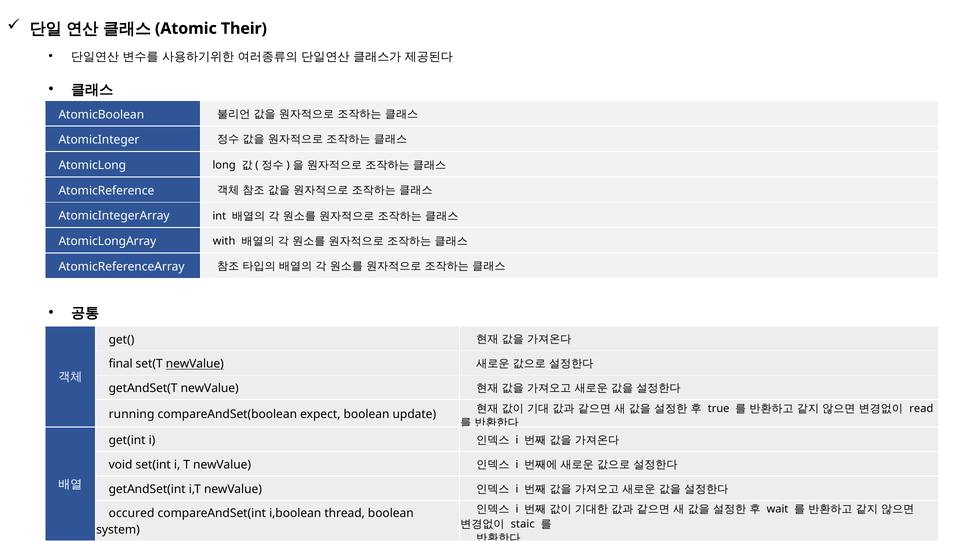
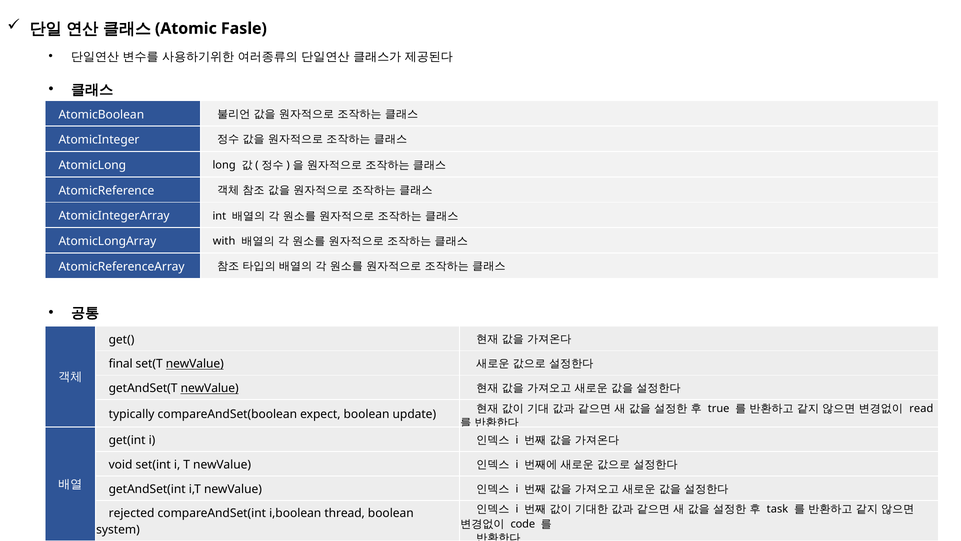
Their: Their -> Fasle
newValue at (210, 388) underline: none -> present
running: running -> typically
wait: wait -> task
occured: occured -> rejected
staic: staic -> code
